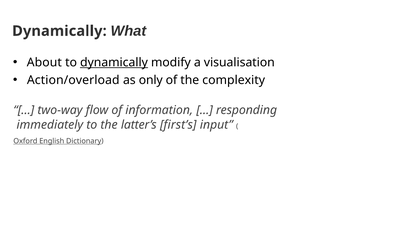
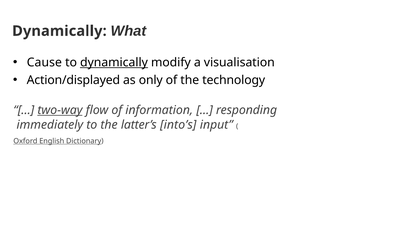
About: About -> Cause
Action/overload: Action/overload -> Action/displayed
complexity: complexity -> technology
two-way underline: none -> present
first’s: first’s -> into’s
